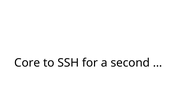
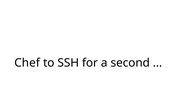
Core: Core -> Chef
